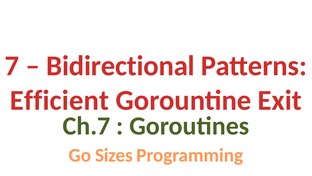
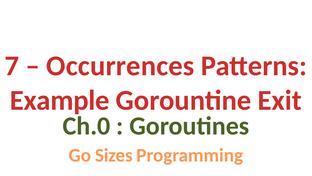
Bidirectional: Bidirectional -> Occurrences
Efficient: Efficient -> Example
Ch.7: Ch.7 -> Ch.0
